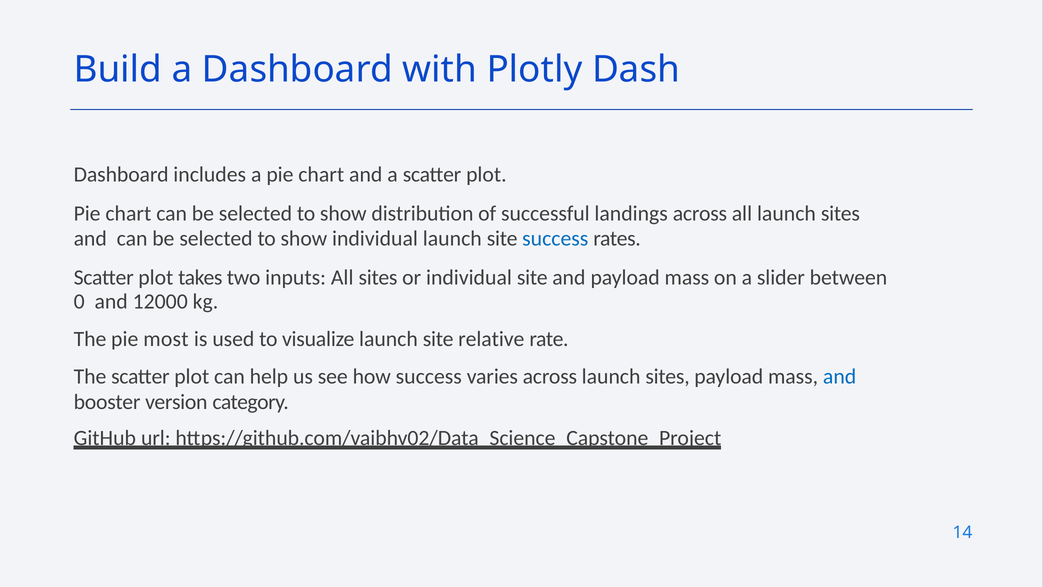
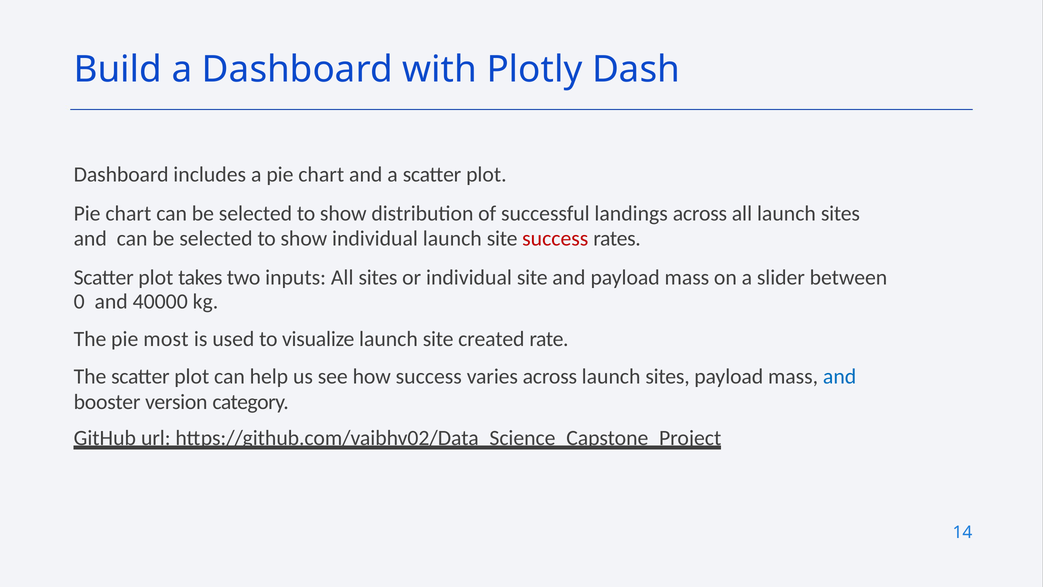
success at (555, 238) colour: blue -> red
12000: 12000 -> 40000
relative: relative -> created
